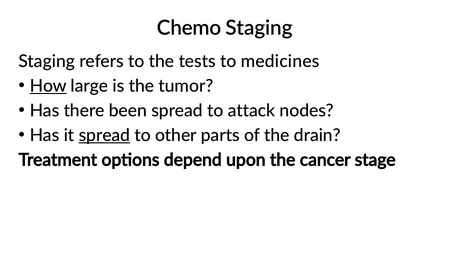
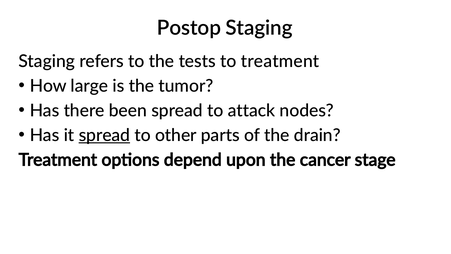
Chemo: Chemo -> Postop
to medicines: medicines -> treatment
How underline: present -> none
